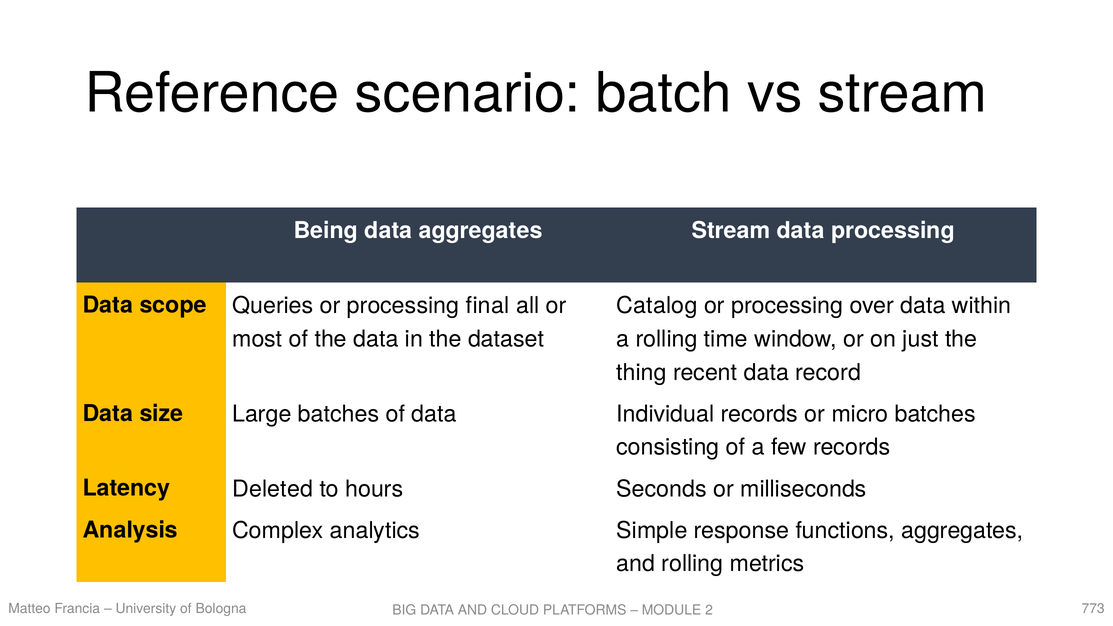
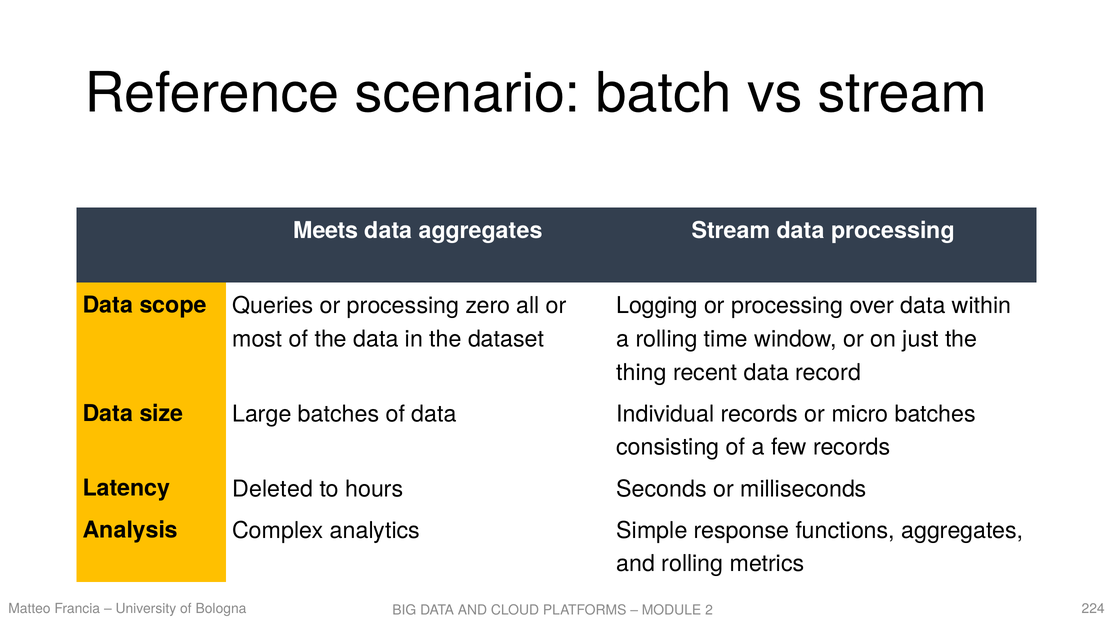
Being: Being -> Meets
final: final -> zero
Catalog: Catalog -> Logging
773: 773 -> 224
